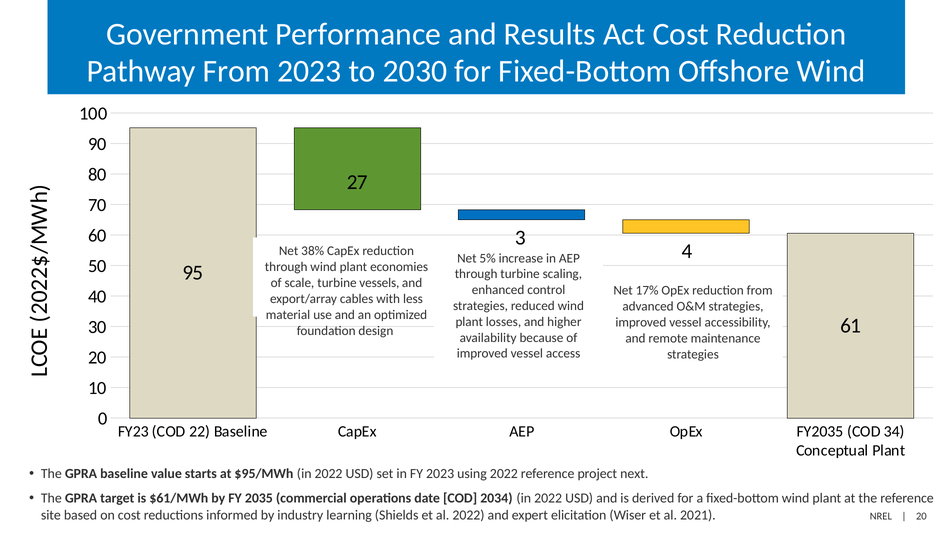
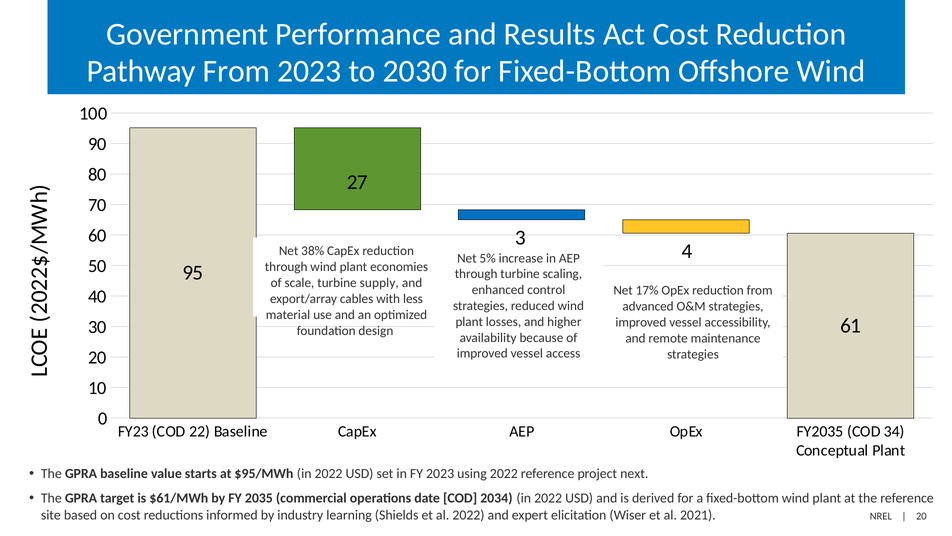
vessels: vessels -> supply
